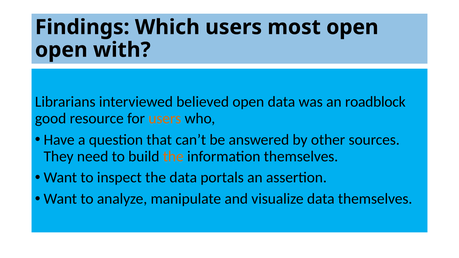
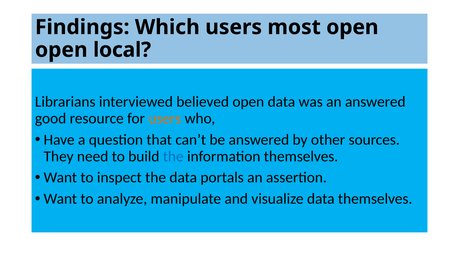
with: with -> local
an roadblock: roadblock -> answered
the at (173, 156) colour: orange -> blue
